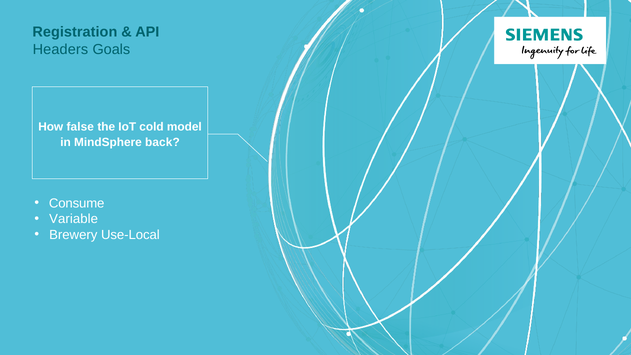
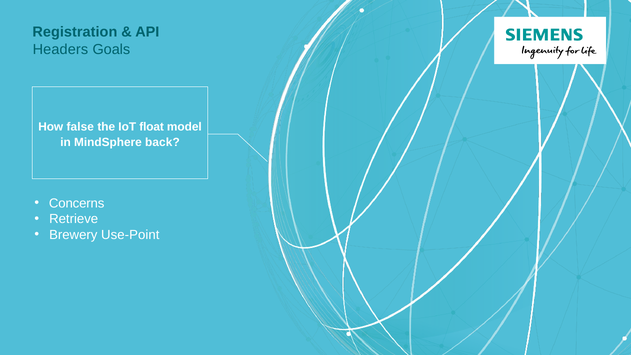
cold: cold -> float
Consume: Consume -> Concerns
Variable: Variable -> Retrieve
Use-Local: Use-Local -> Use-Point
